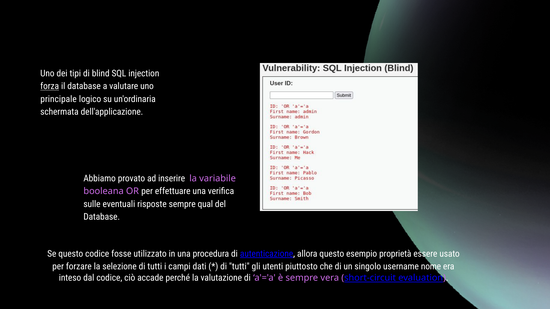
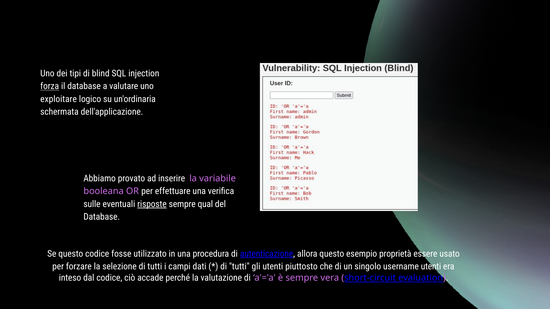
principale: principale -> exploitare
risposte underline: none -> present
username nome: nome -> utenti
